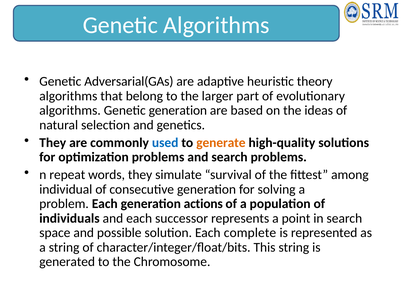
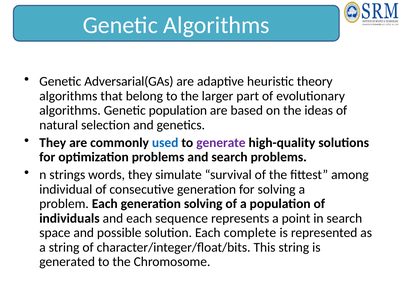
Genetic generation: generation -> population
generate colour: orange -> purple
repeat: repeat -> strings
generation actions: actions -> solving
successor: successor -> sequence
